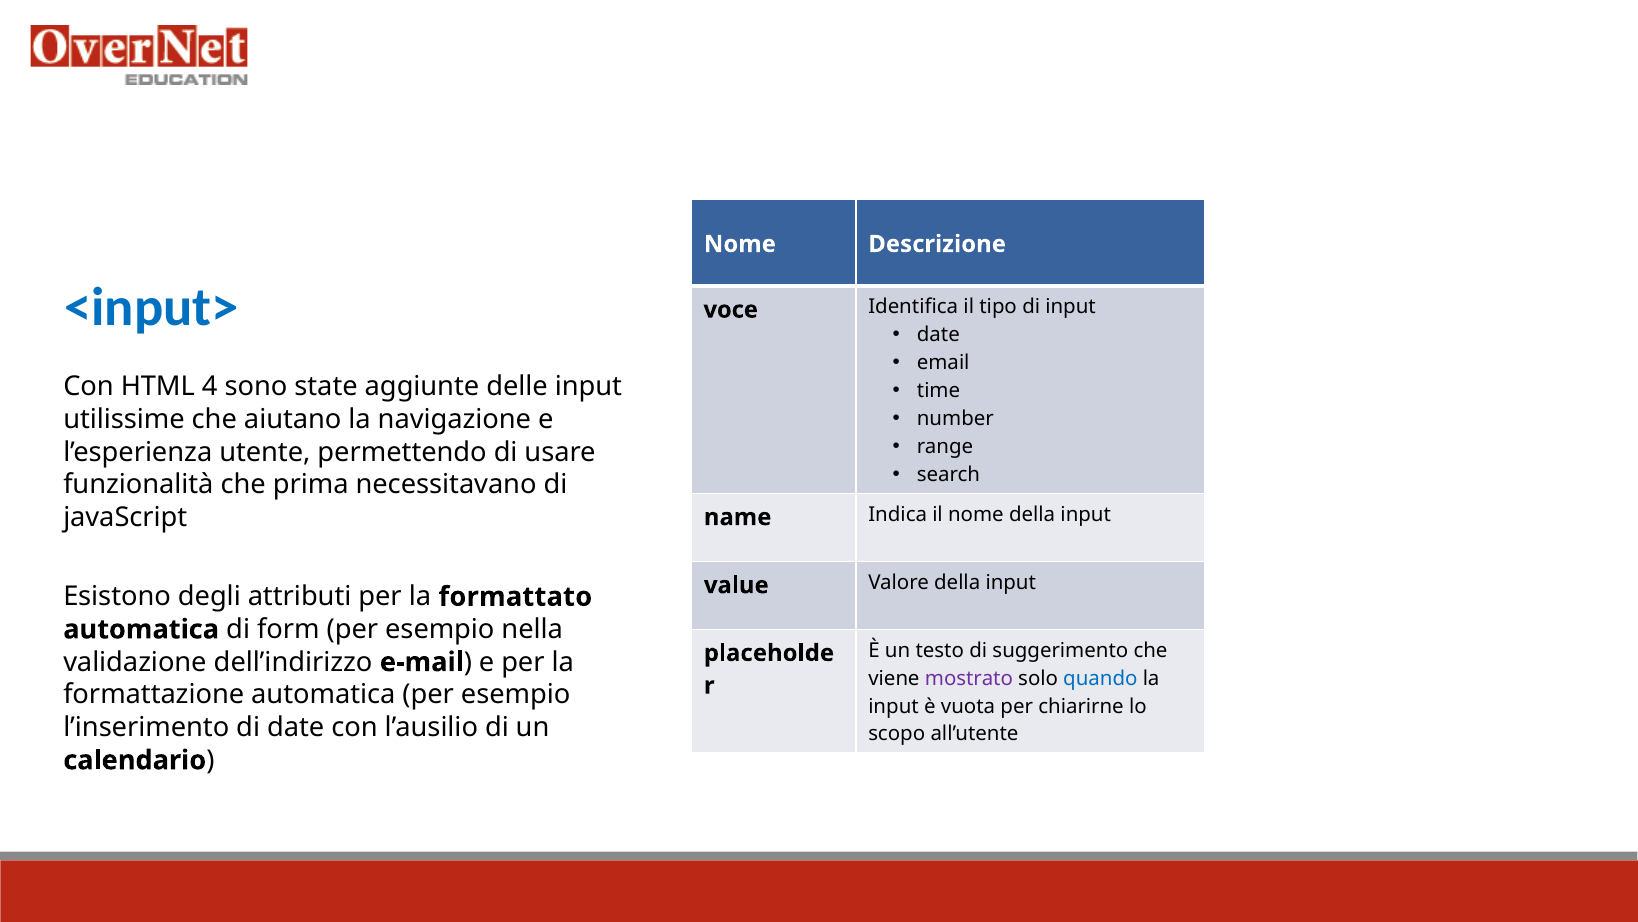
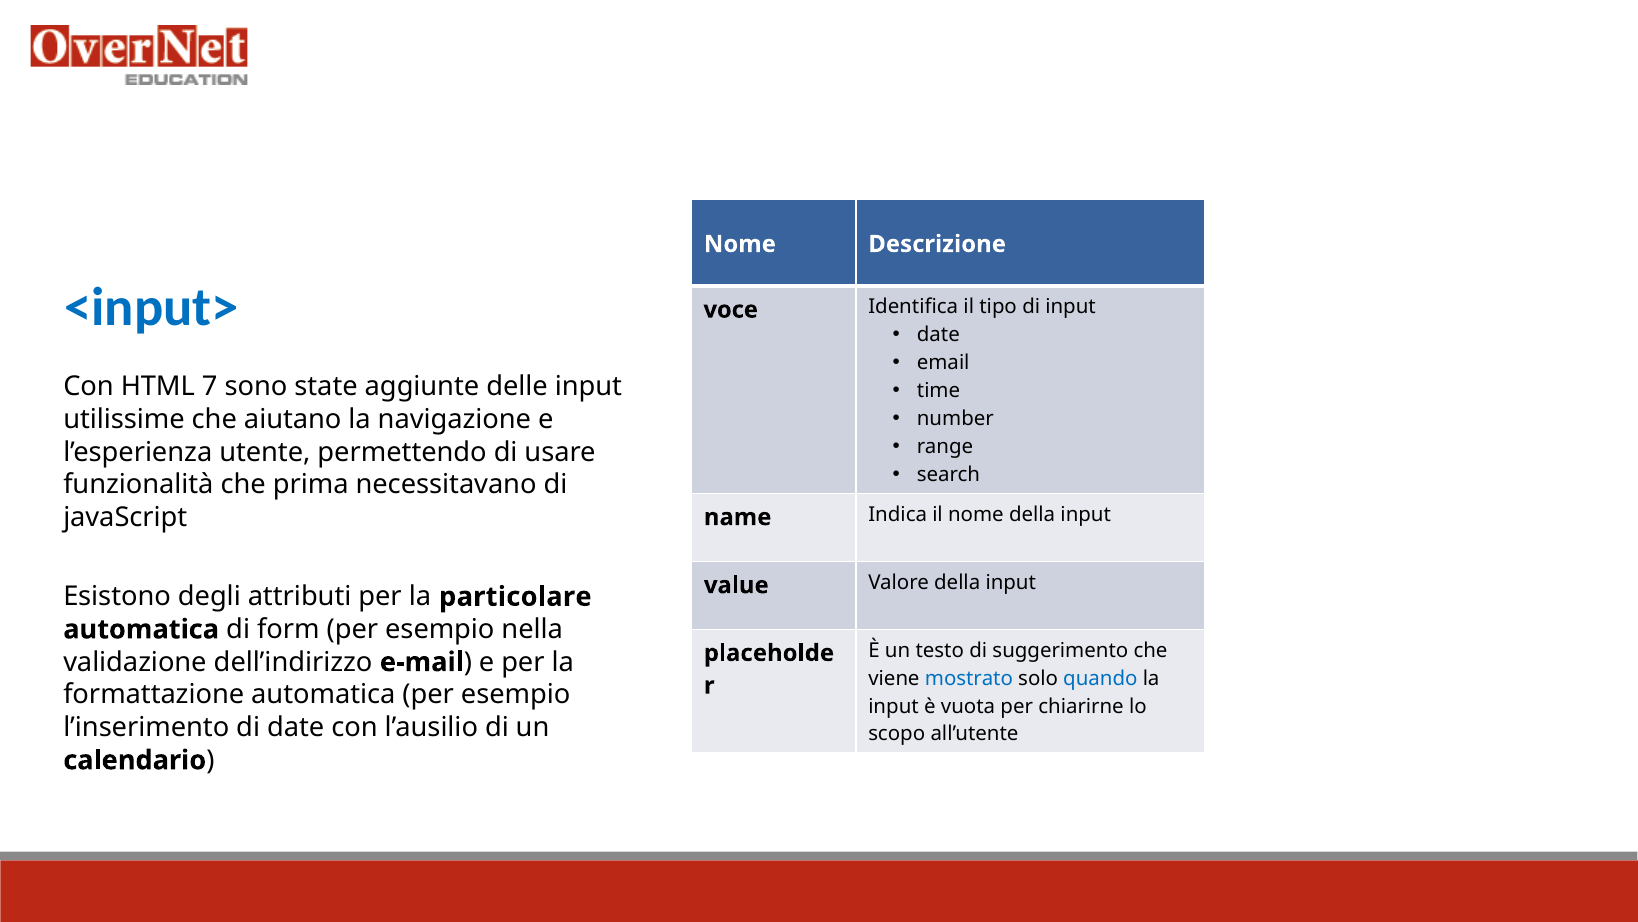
4: 4 -> 7
formattato: formattato -> particolare
mostrato colour: purple -> blue
